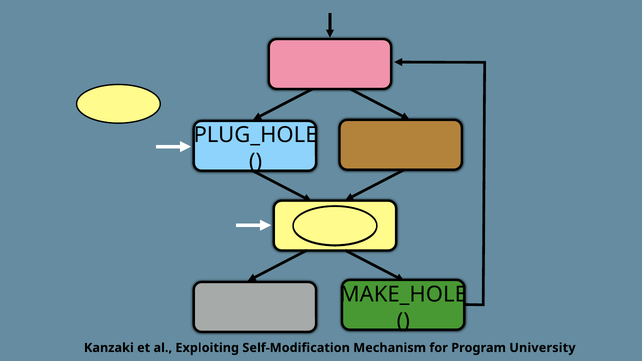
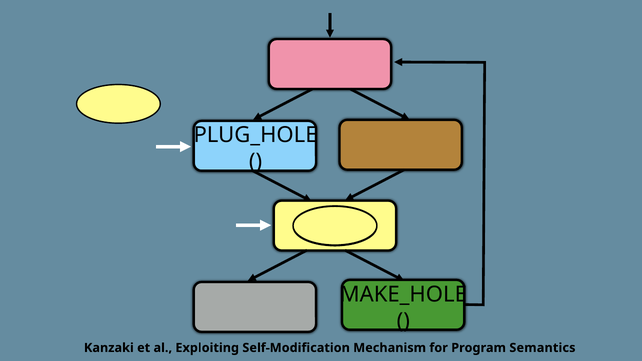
University: University -> Semantics
